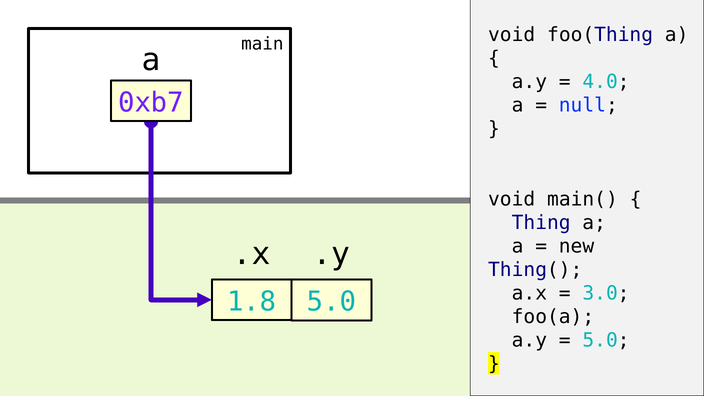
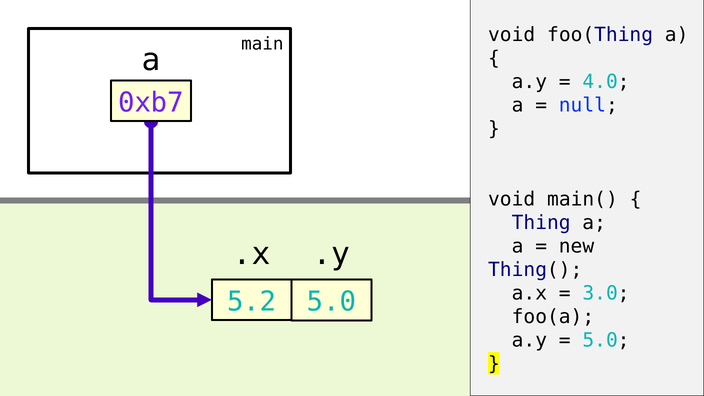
1.8: 1.8 -> 5.2
